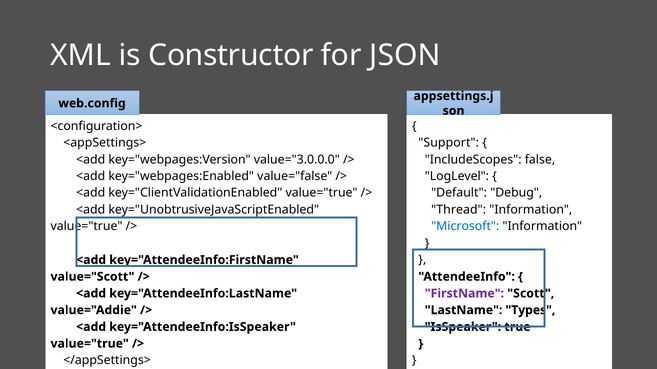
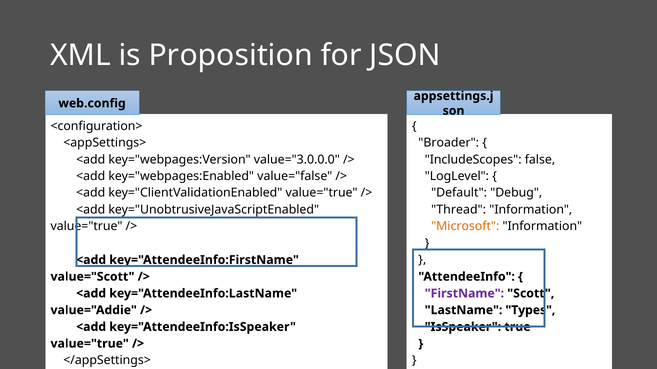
Constructor: Constructor -> Proposition
Support: Support -> Broader
Microsoft colour: blue -> orange
